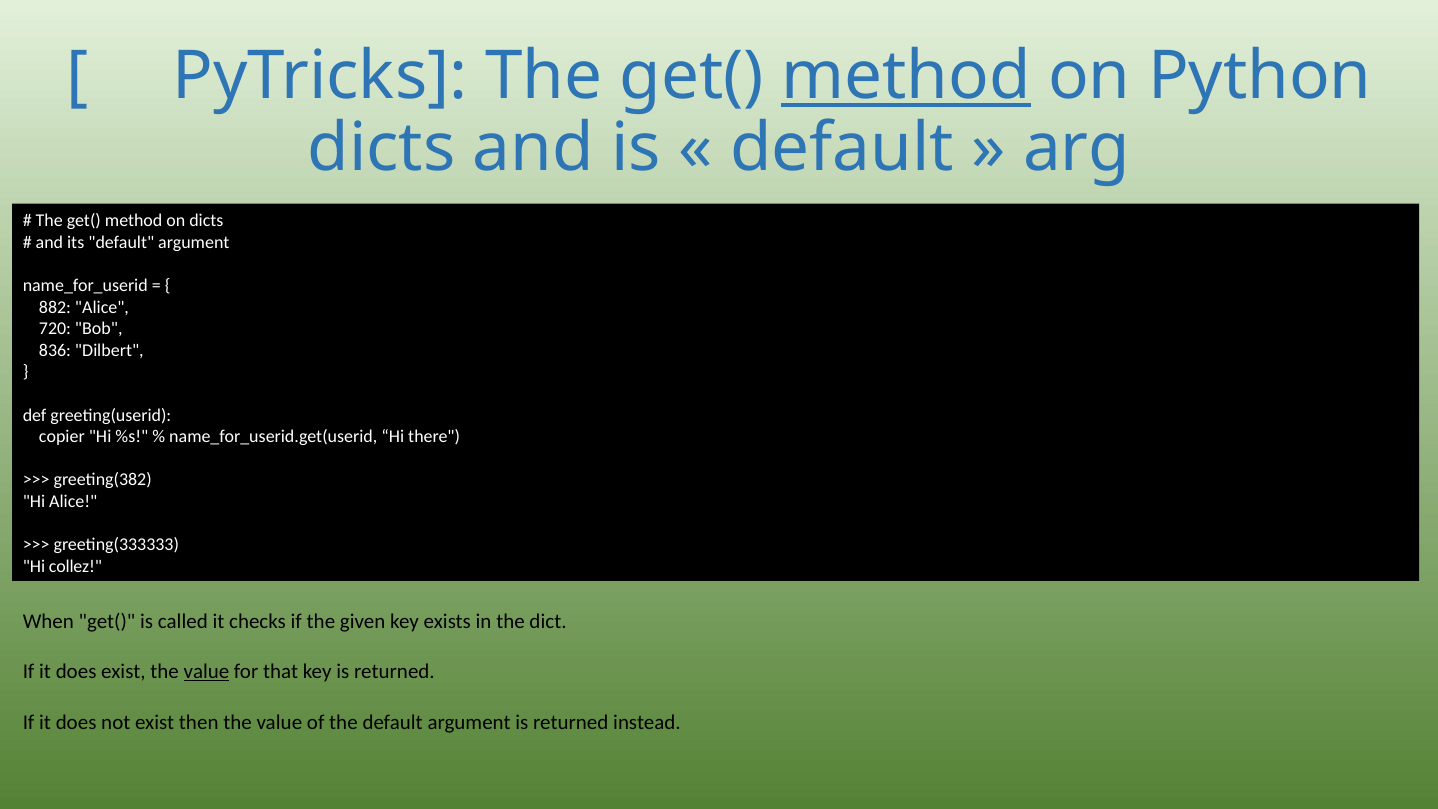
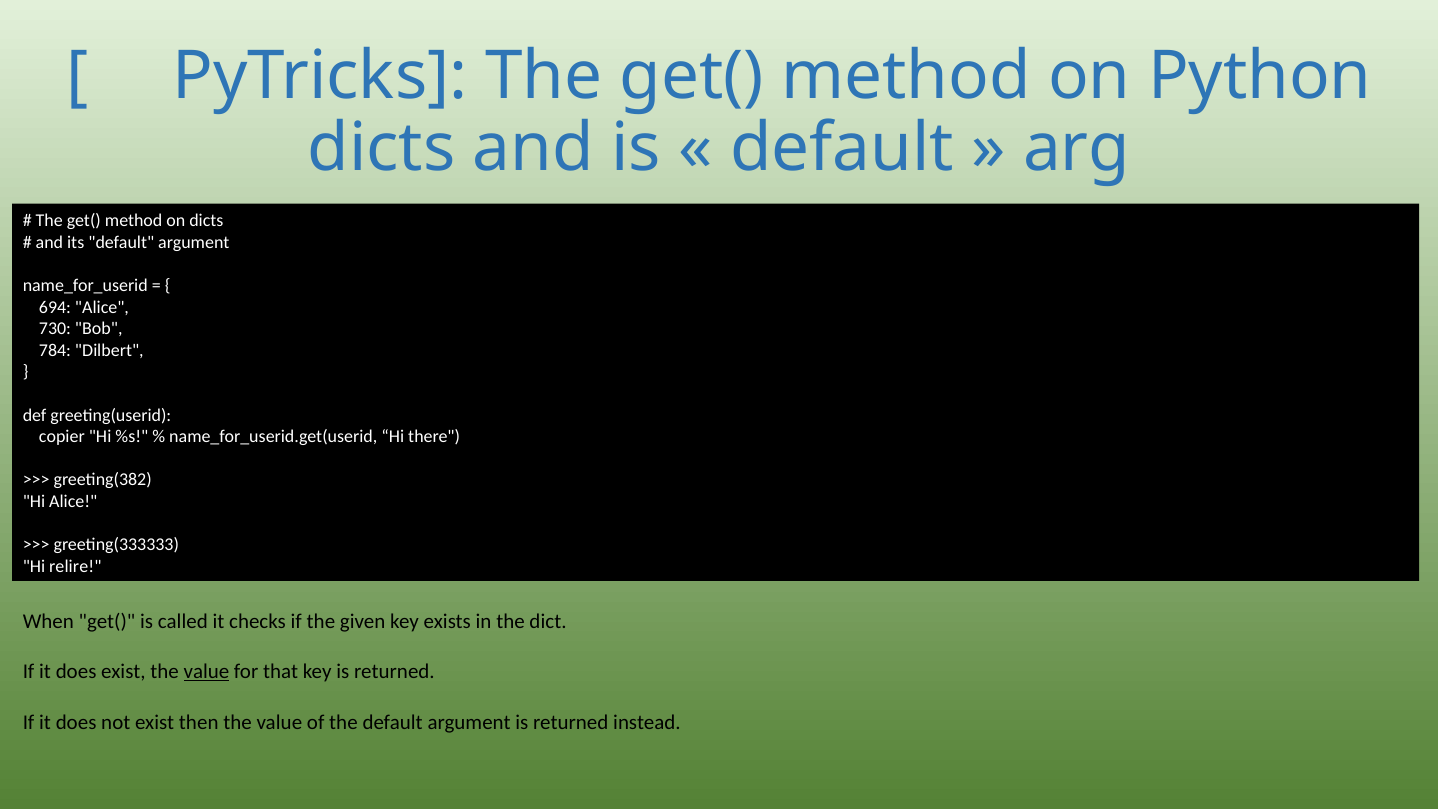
method at (906, 76) underline: present -> none
882: 882 -> 694
720: 720 -> 730
836: 836 -> 784
collez: collez -> relire
